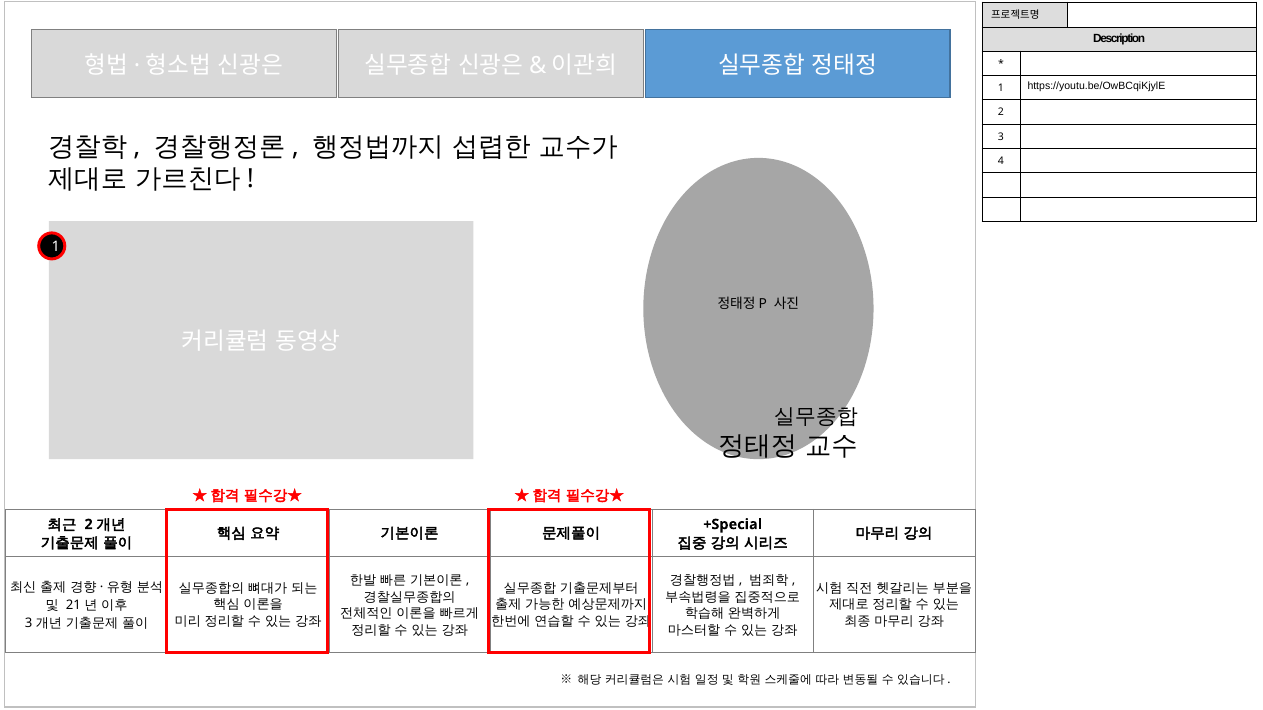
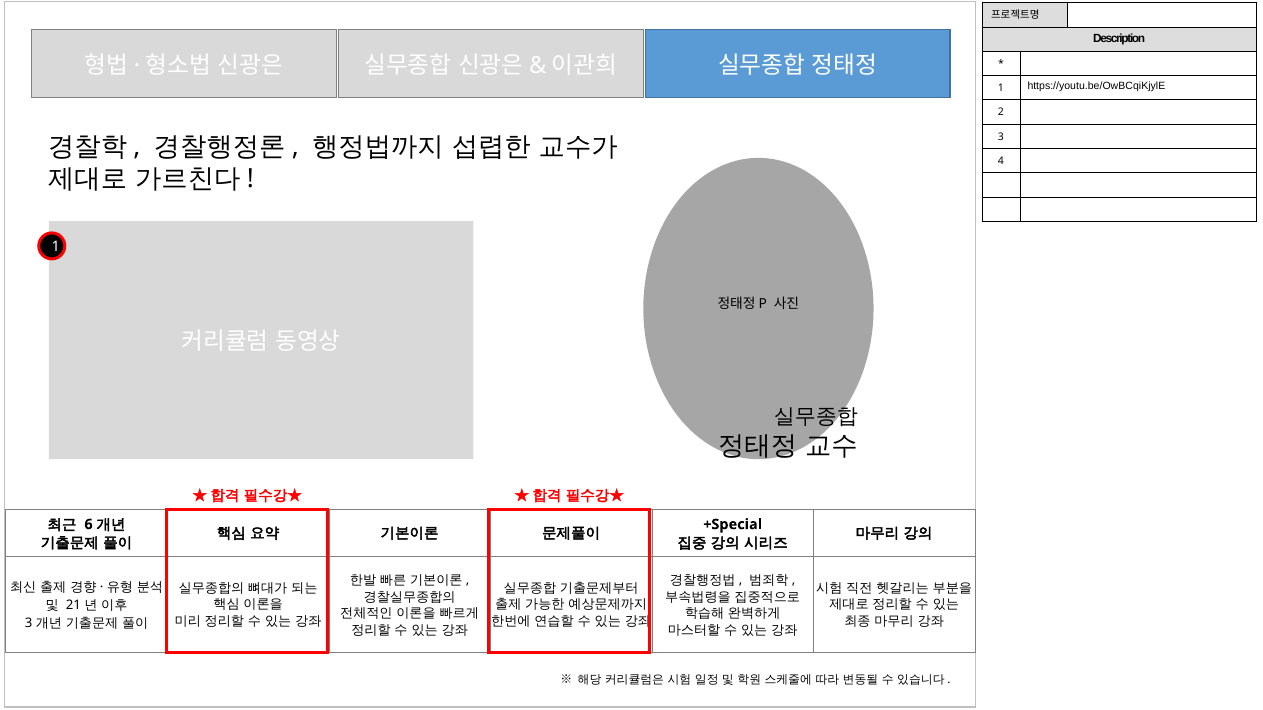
2 at (89, 525): 2 -> 6
